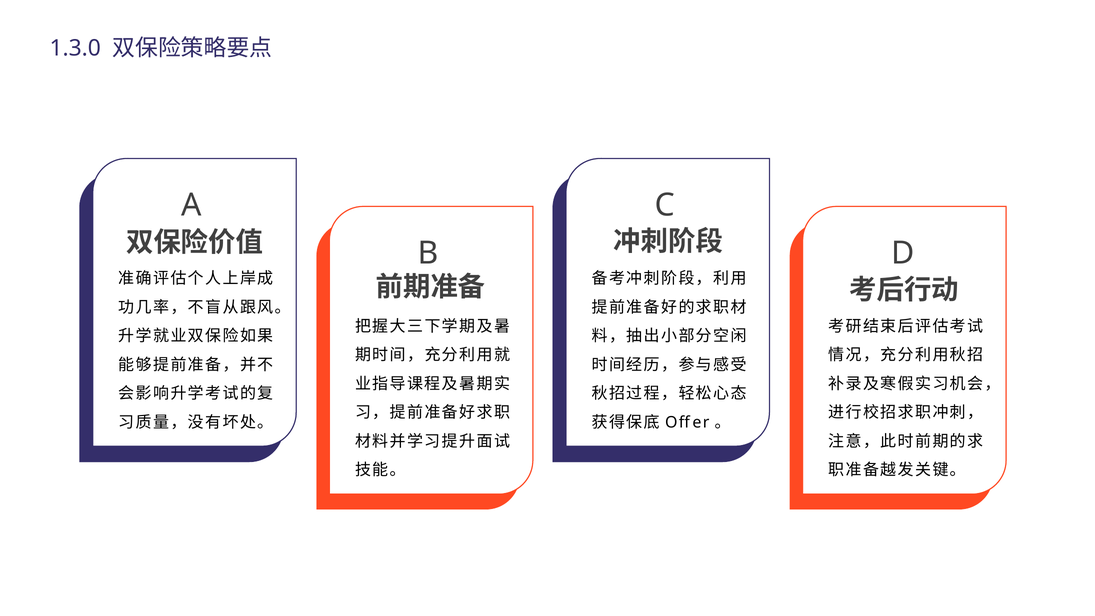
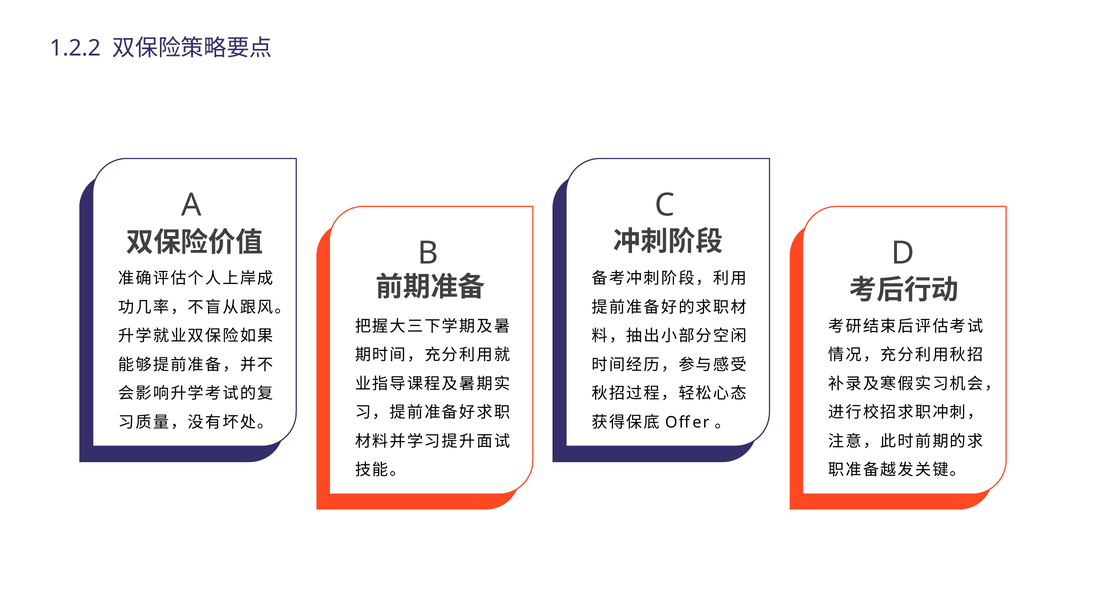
1.3.0: 1.3.0 -> 1.2.2
